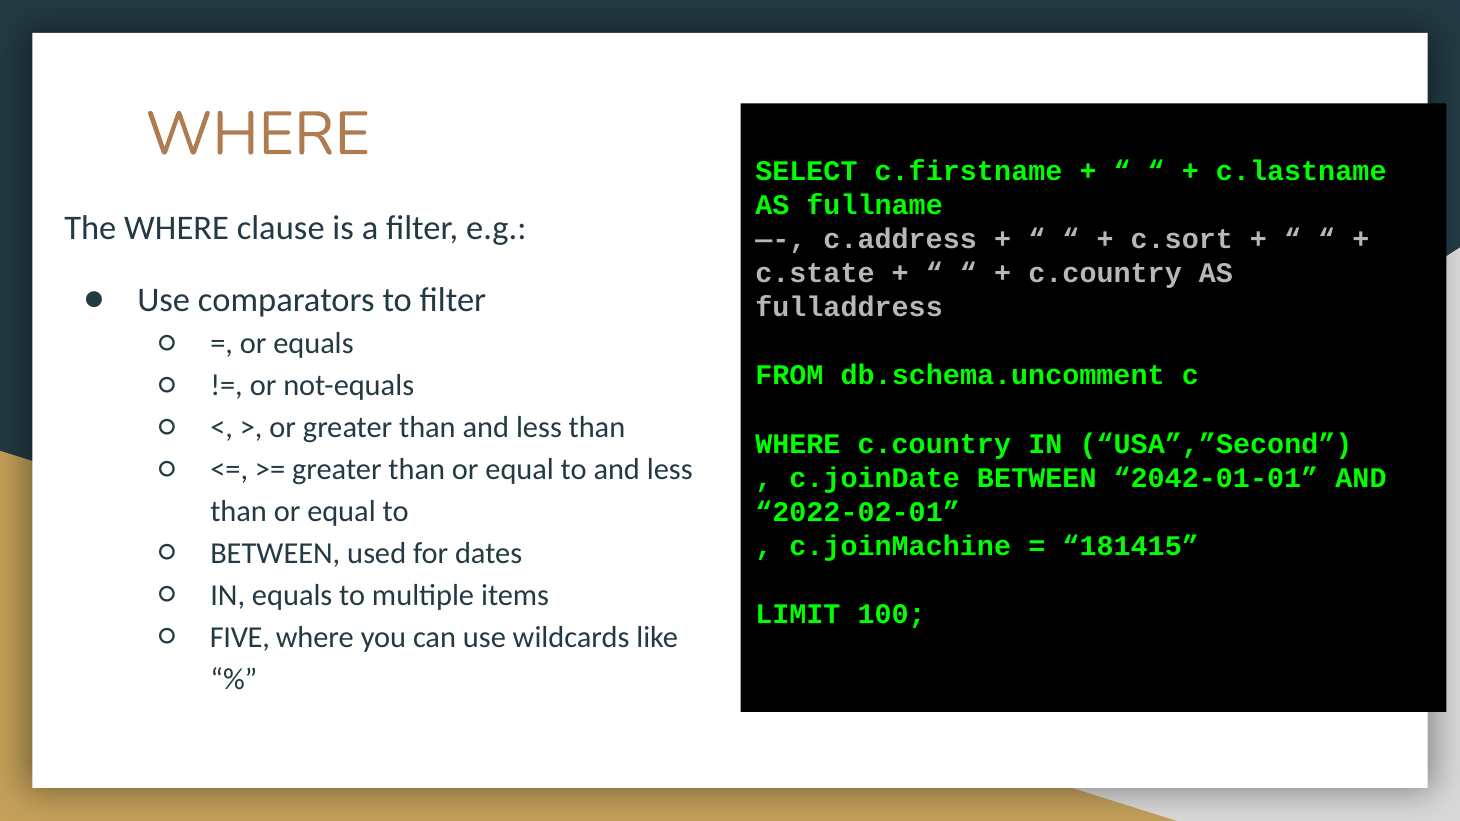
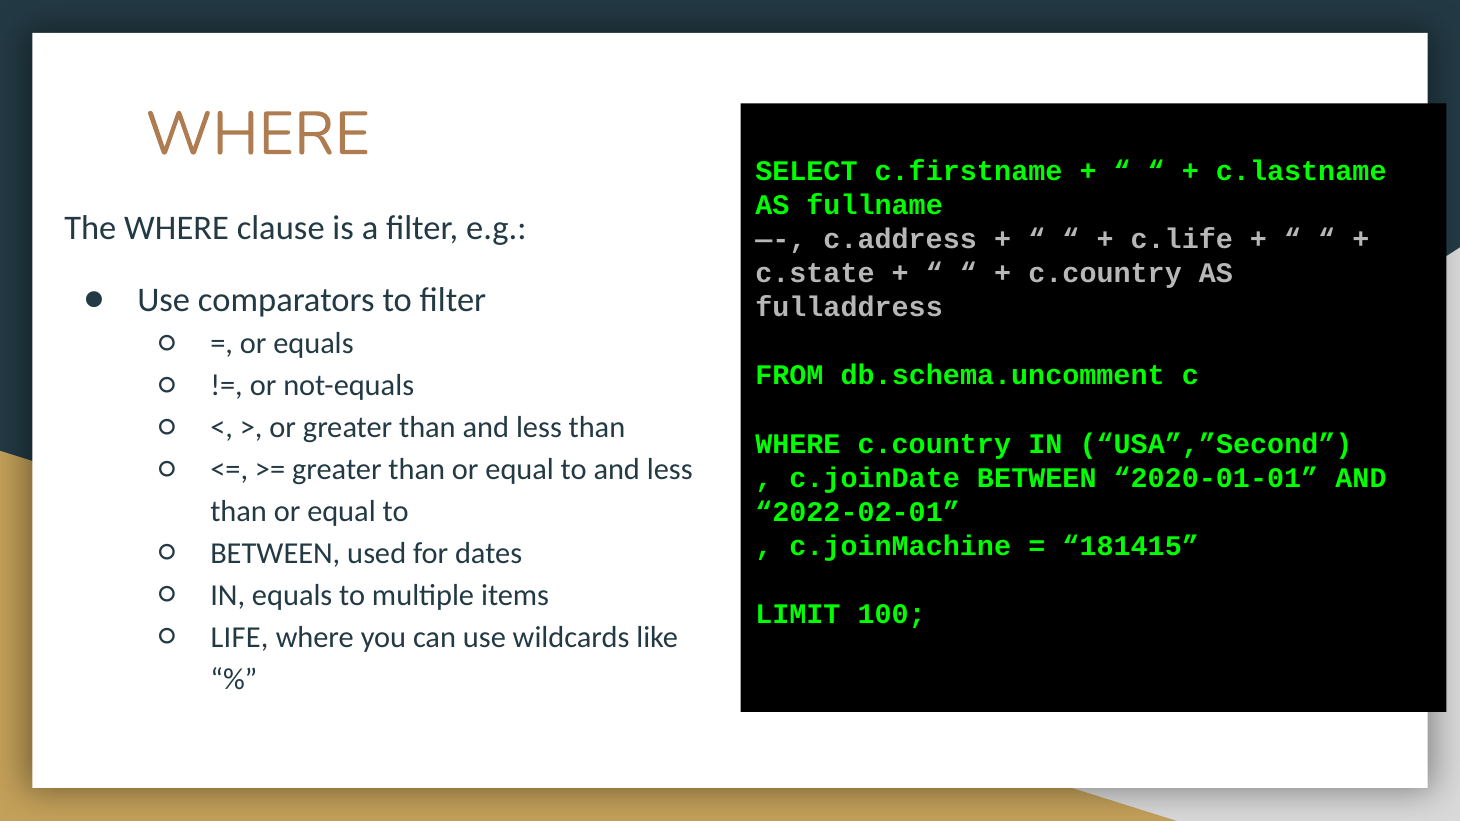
c.sort: c.sort -> c.life
2042-01-01: 2042-01-01 -> 2020-01-01
FIVE: FIVE -> LIFE
